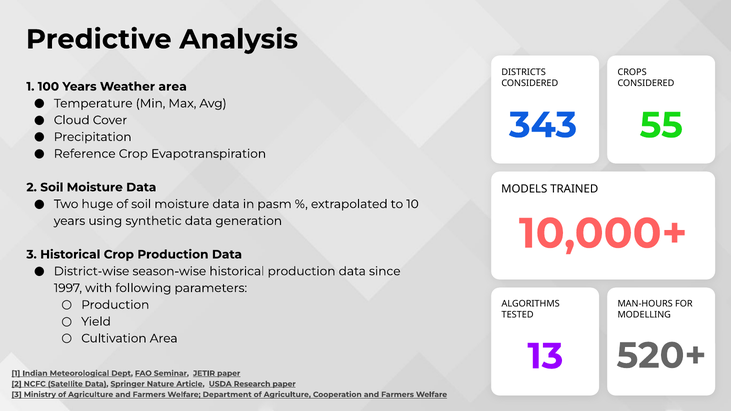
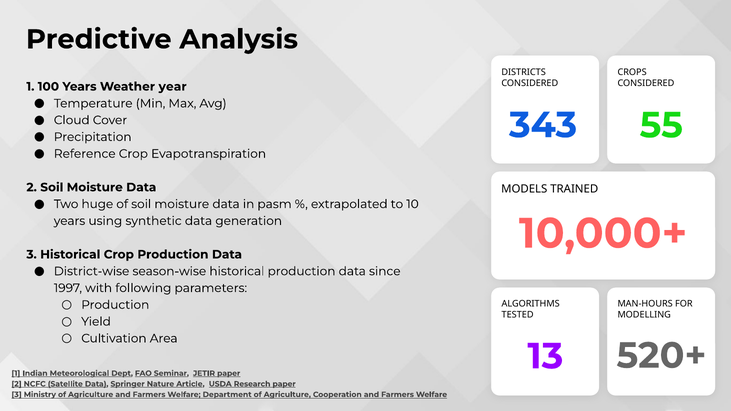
Weather area: area -> year
